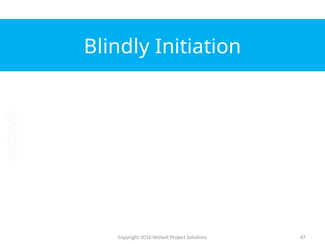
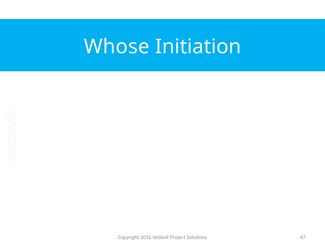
Blindly: Blindly -> Whose
